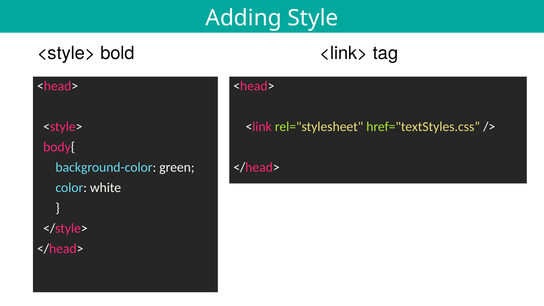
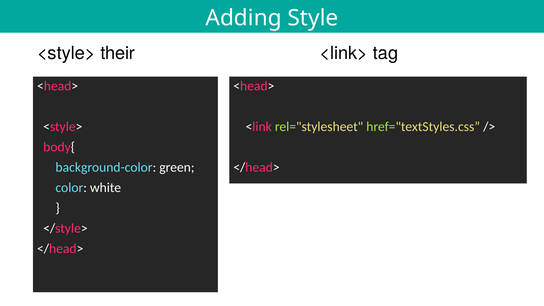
bold: bold -> their
